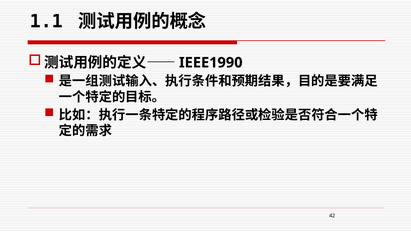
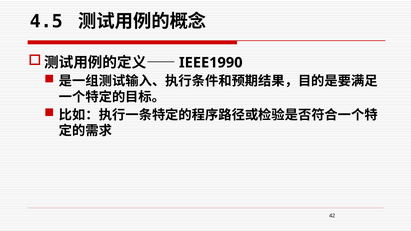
1.1: 1.1 -> 4.5
